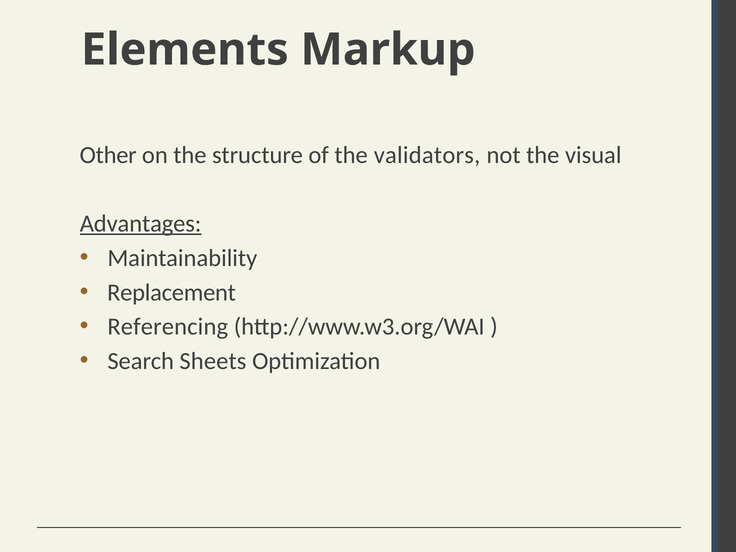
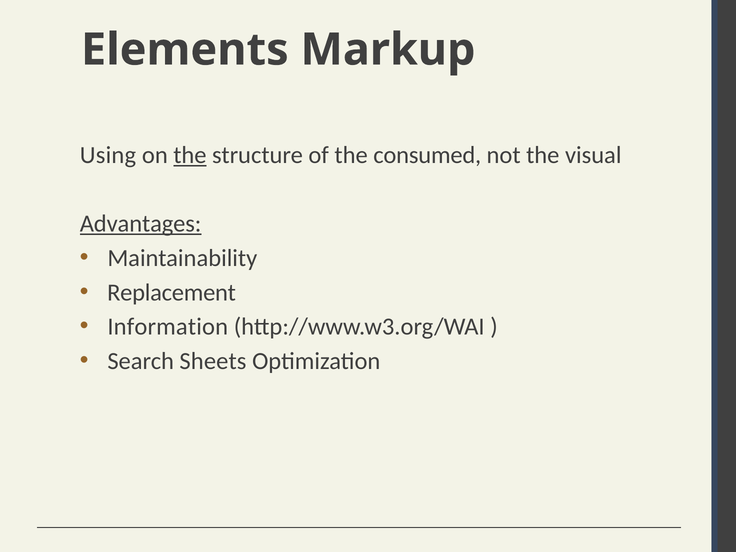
Other: Other -> Using
the at (190, 155) underline: none -> present
validators: validators -> consumed
Referencing: Referencing -> Information
